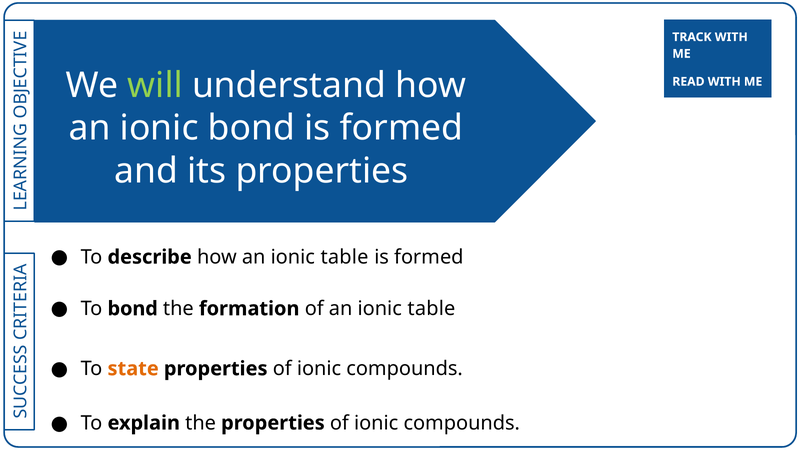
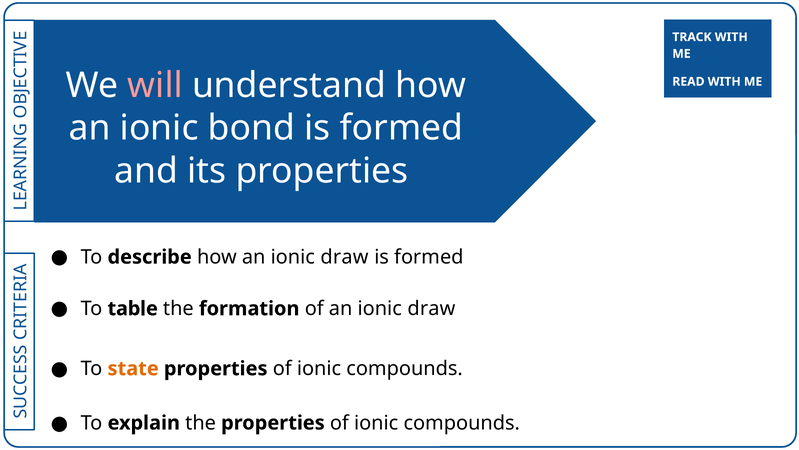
will colour: light green -> pink
how an ionic table: table -> draw
To bond: bond -> table
of an ionic table: table -> draw
